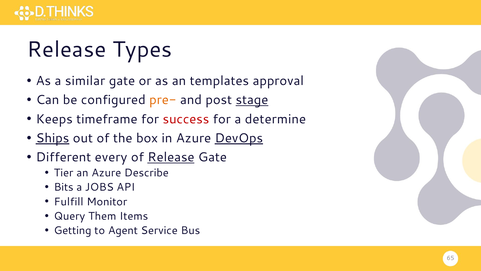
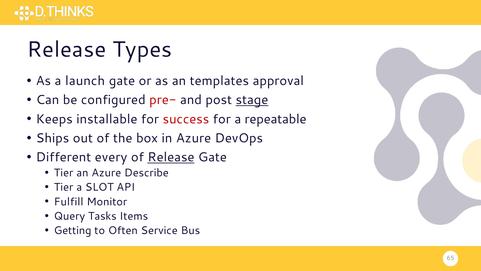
similar: similar -> launch
pre- colour: orange -> red
timeframe: timeframe -> installable
determine: determine -> repeatable
Ships underline: present -> none
DevOps underline: present -> none
Bits at (64, 187): Bits -> Tier
JOBS: JOBS -> SLOT
Them: Them -> Tasks
Agent: Agent -> Often
